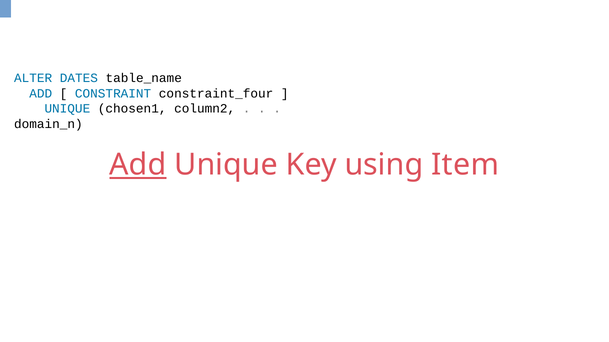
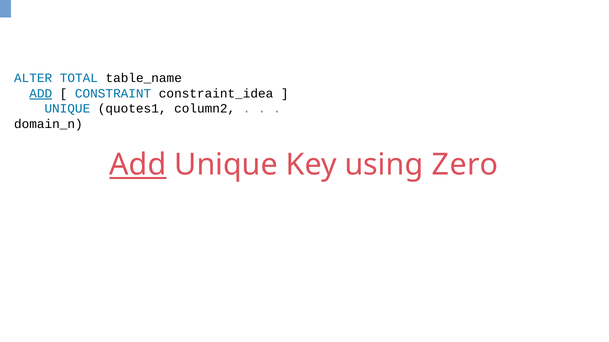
DATES: DATES -> TOTAL
ADD at (41, 94) underline: none -> present
constraint_four: constraint_four -> constraint_idea
chosen1: chosen1 -> quotes1
Item: Item -> Zero
